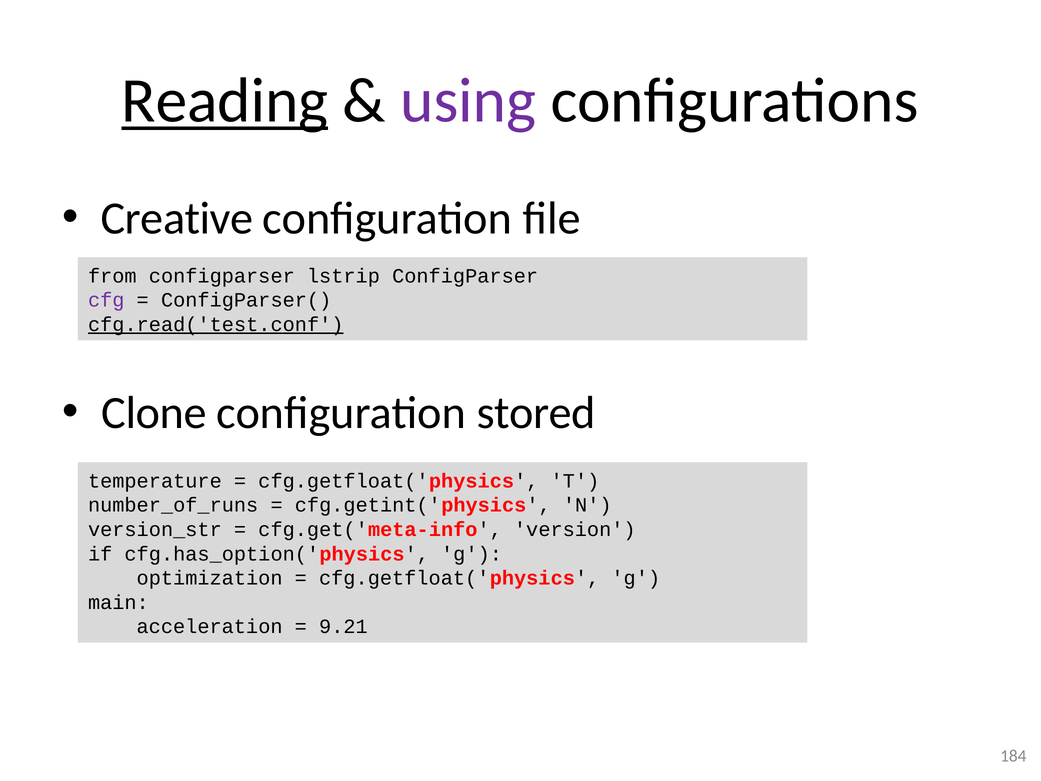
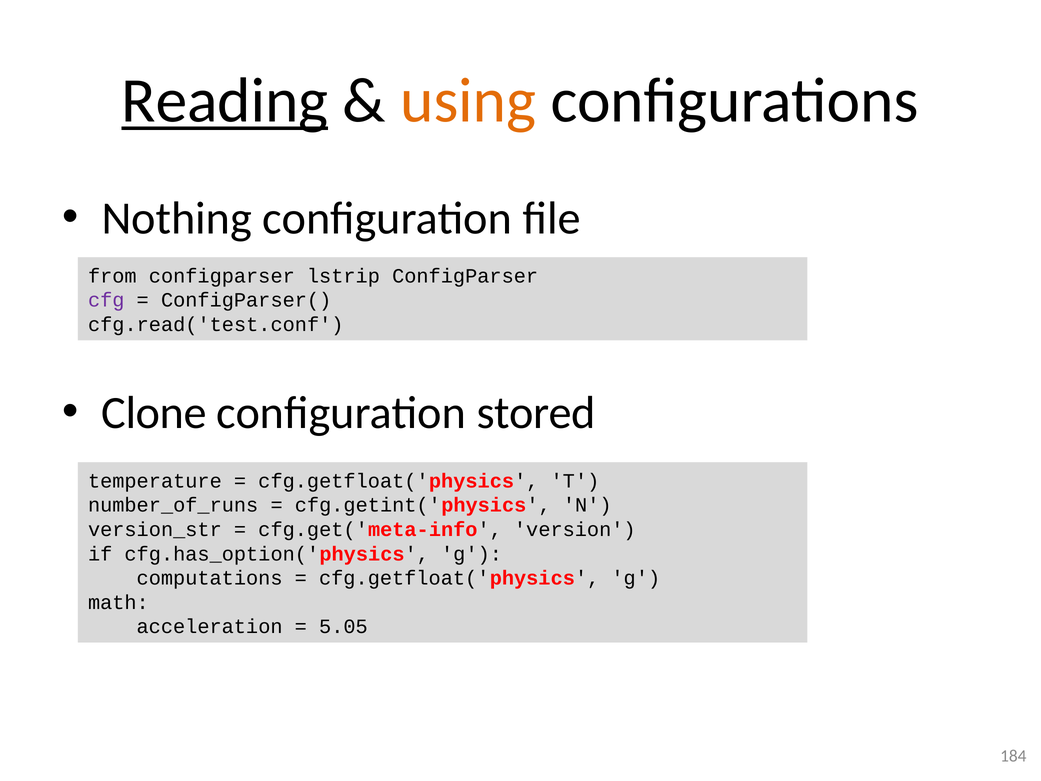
using colour: purple -> orange
Creative: Creative -> Nothing
cfg.read('test.conf underline: present -> none
optimization: optimization -> computations
main: main -> math
9.21: 9.21 -> 5.05
